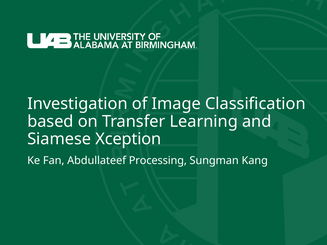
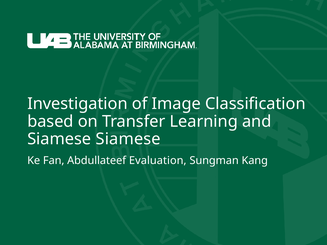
Siamese Xception: Xception -> Siamese
Processing: Processing -> Evaluation
